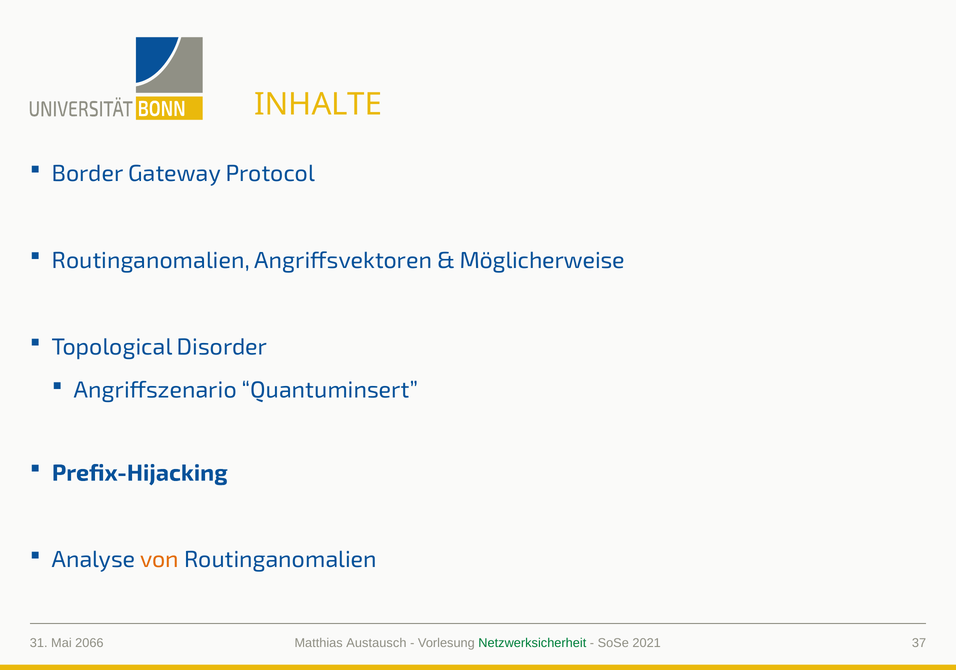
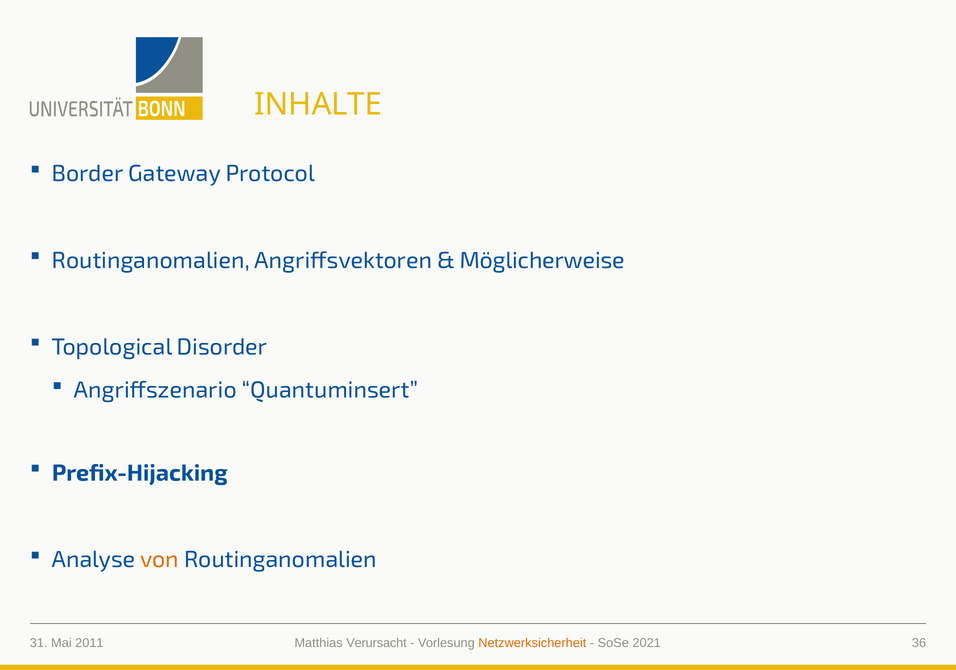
2066: 2066 -> 2011
Austausch: Austausch -> Verursacht
Netzwerksicherheit colour: green -> orange
37: 37 -> 36
